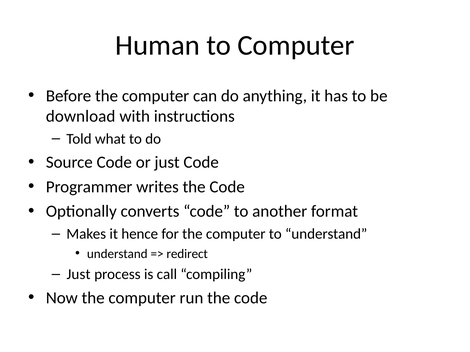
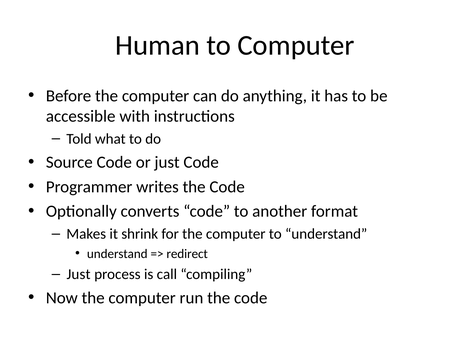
download: download -> accessible
hence: hence -> shrink
